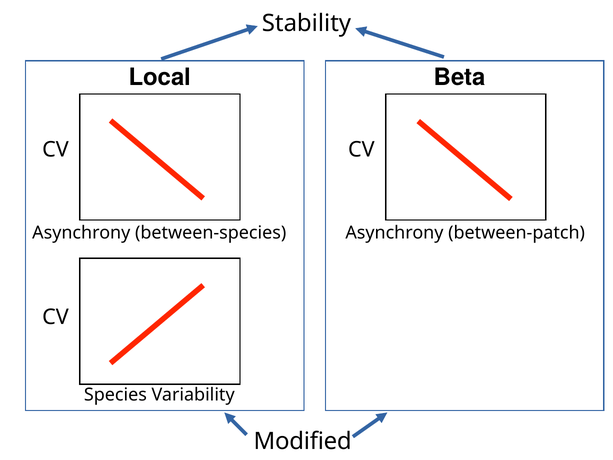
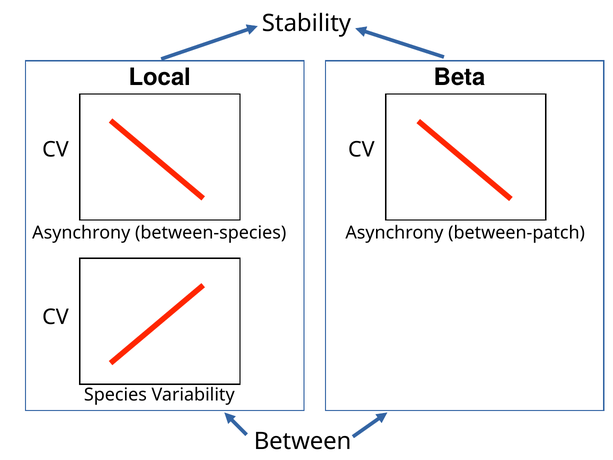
Modified: Modified -> Between
